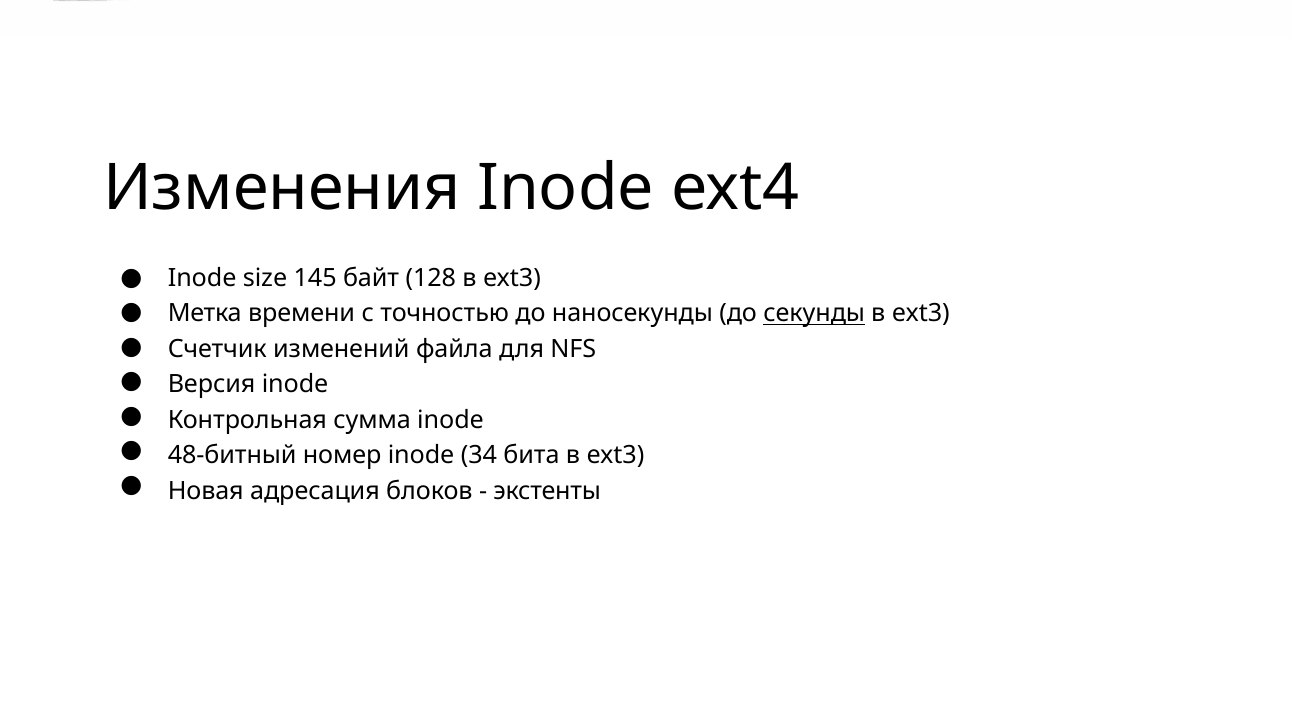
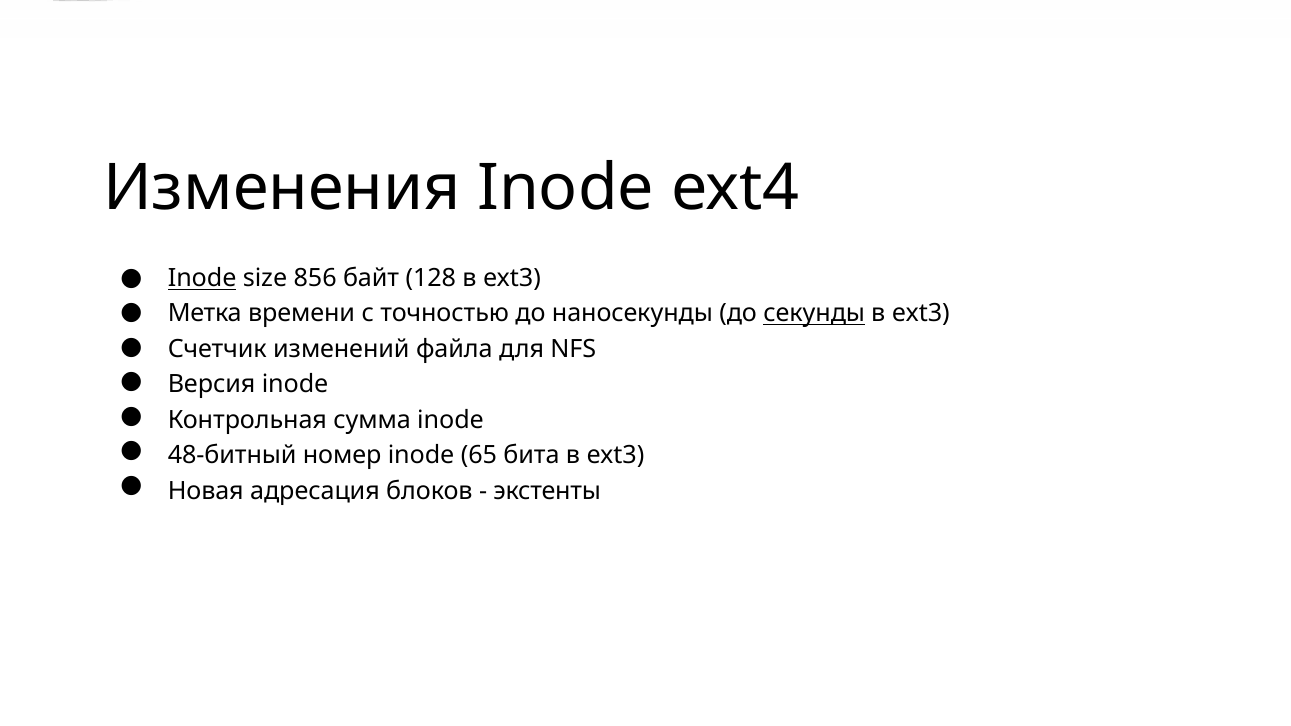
Inode at (202, 279) underline: none -> present
145: 145 -> 856
34: 34 -> 65
